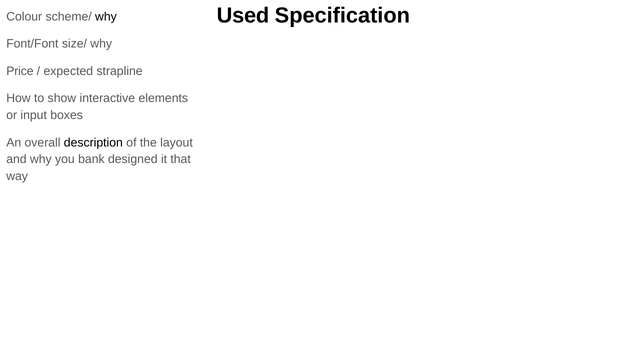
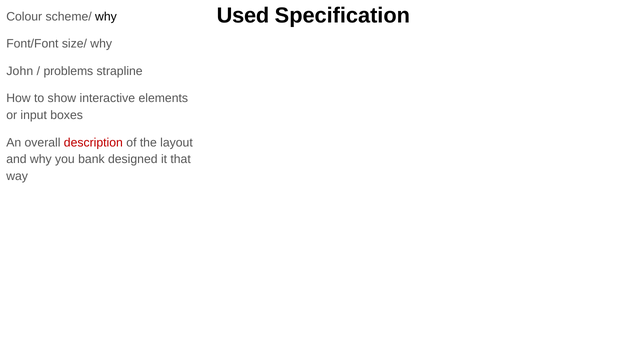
Price: Price -> John
expected: expected -> problems
description colour: black -> red
